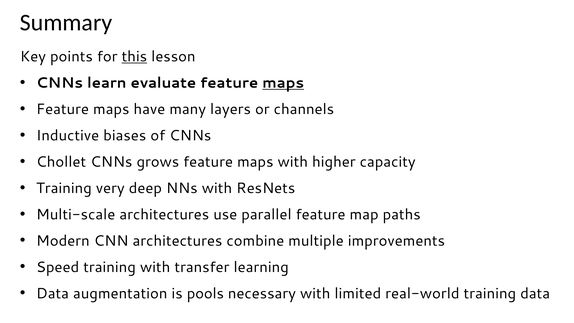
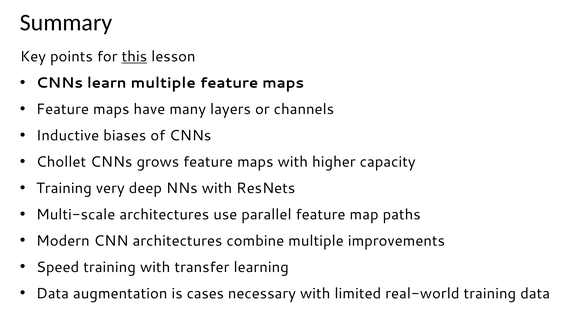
learn evaluate: evaluate -> multiple
maps at (283, 83) underline: present -> none
pools: pools -> cases
